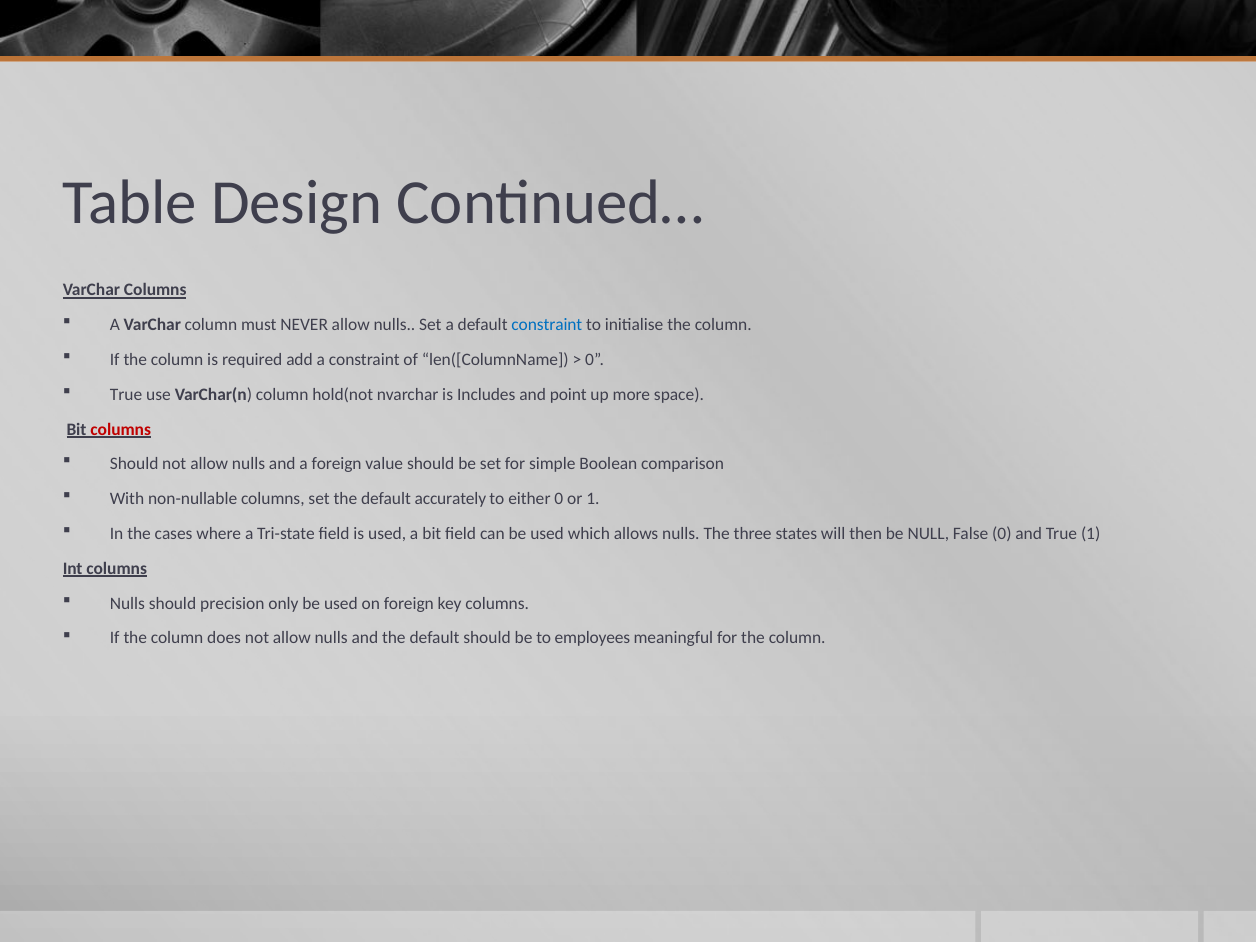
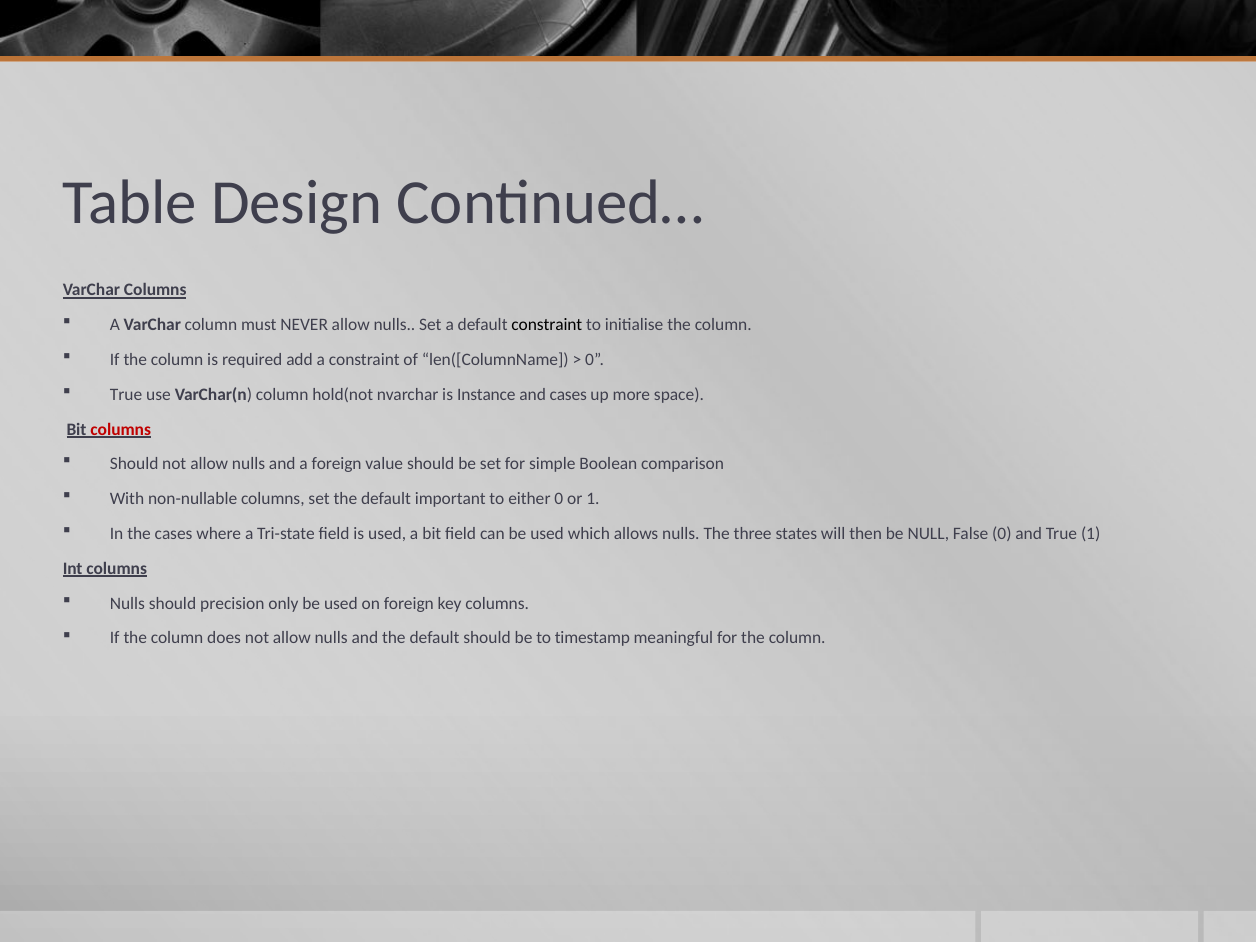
constraint at (547, 325) colour: blue -> black
Includes: Includes -> Instance
and point: point -> cases
accurately: accurately -> important
employees: employees -> timestamp
